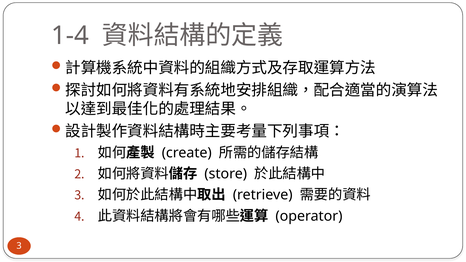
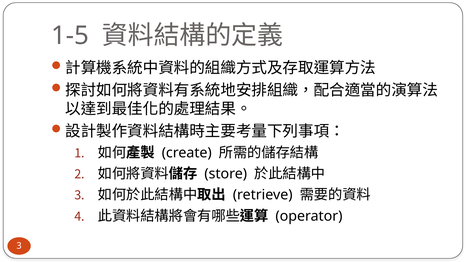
1-4: 1-4 -> 1-5
